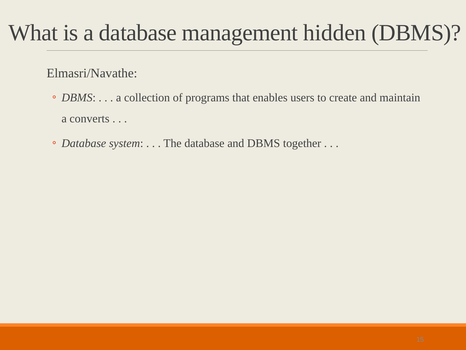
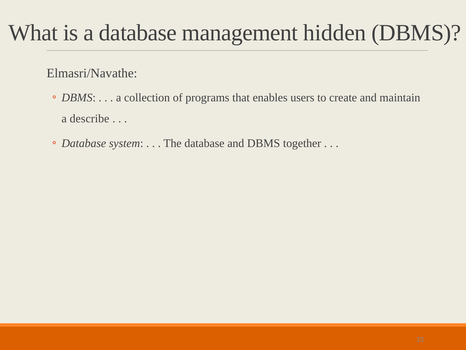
converts: converts -> describe
